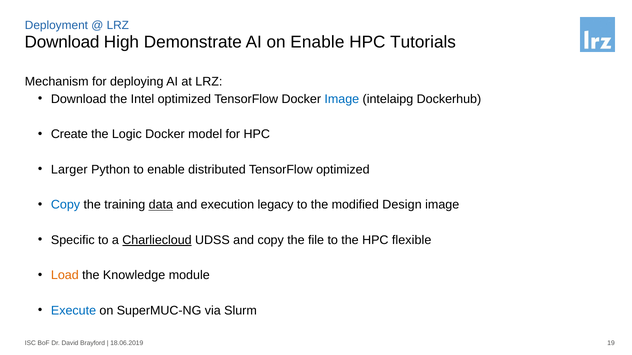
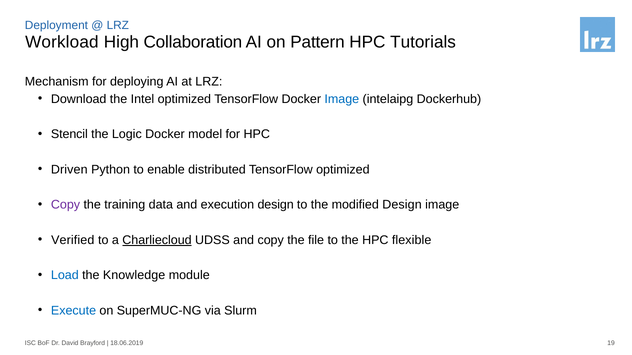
Download at (62, 42): Download -> Workload
Demonstrate: Demonstrate -> Collaboration
on Enable: Enable -> Pattern
Create: Create -> Stencil
Larger: Larger -> Driven
Copy at (66, 205) colour: blue -> purple
data underline: present -> none
execution legacy: legacy -> design
Specific: Specific -> Verified
Load colour: orange -> blue
